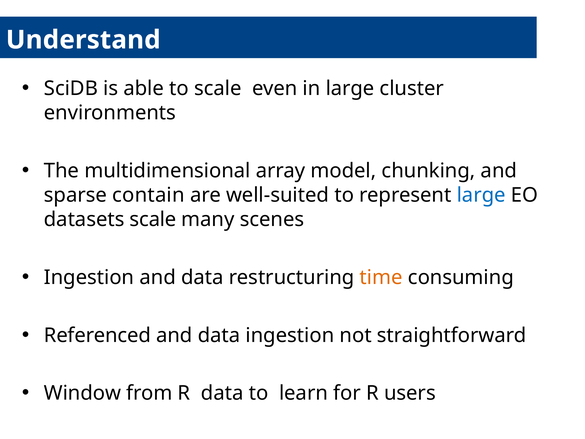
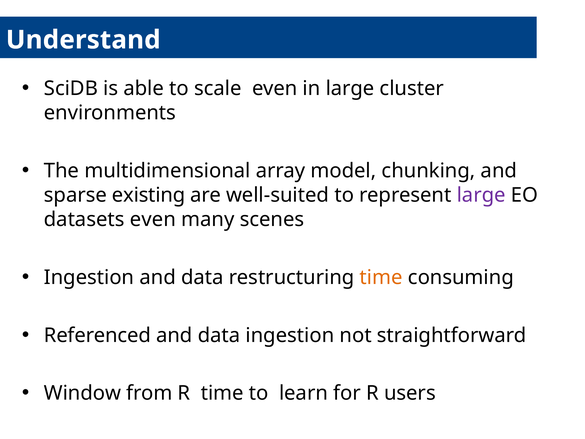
contain: contain -> existing
large at (481, 195) colour: blue -> purple
datasets scale: scale -> even
R data: data -> time
